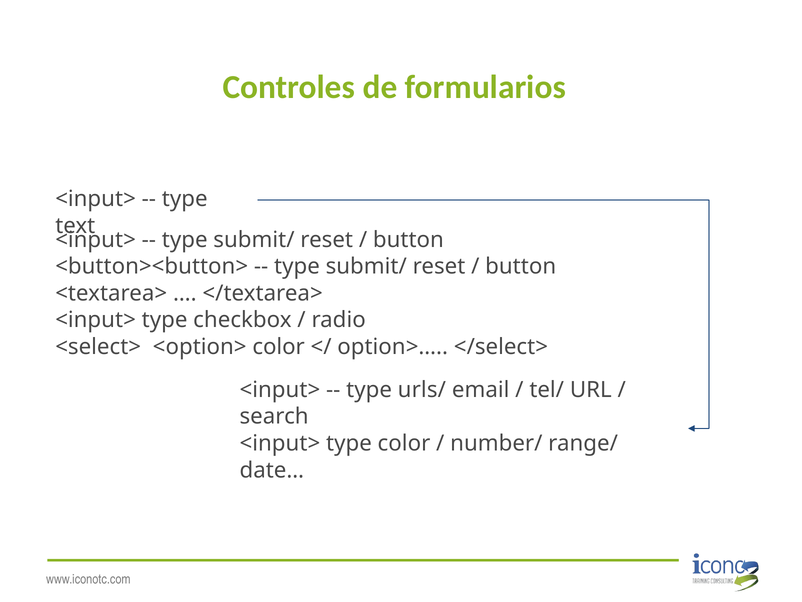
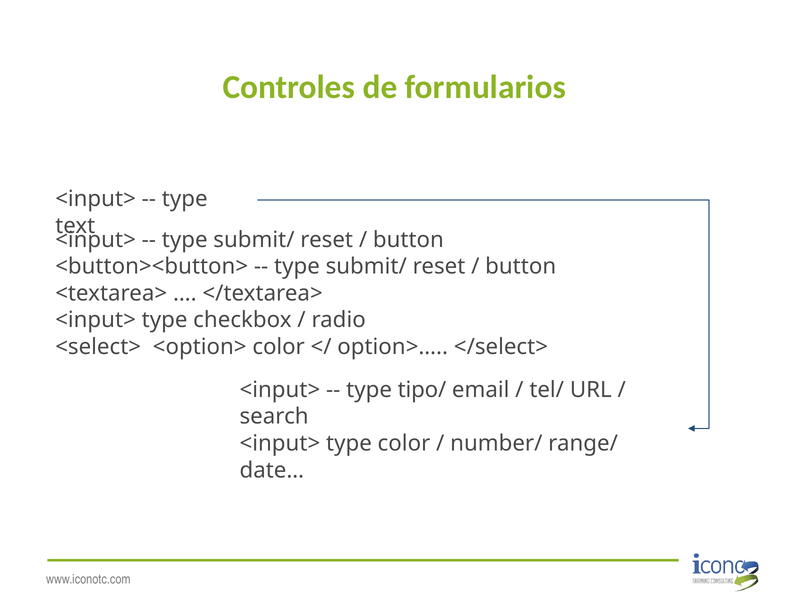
urls/: urls/ -> tipo/
